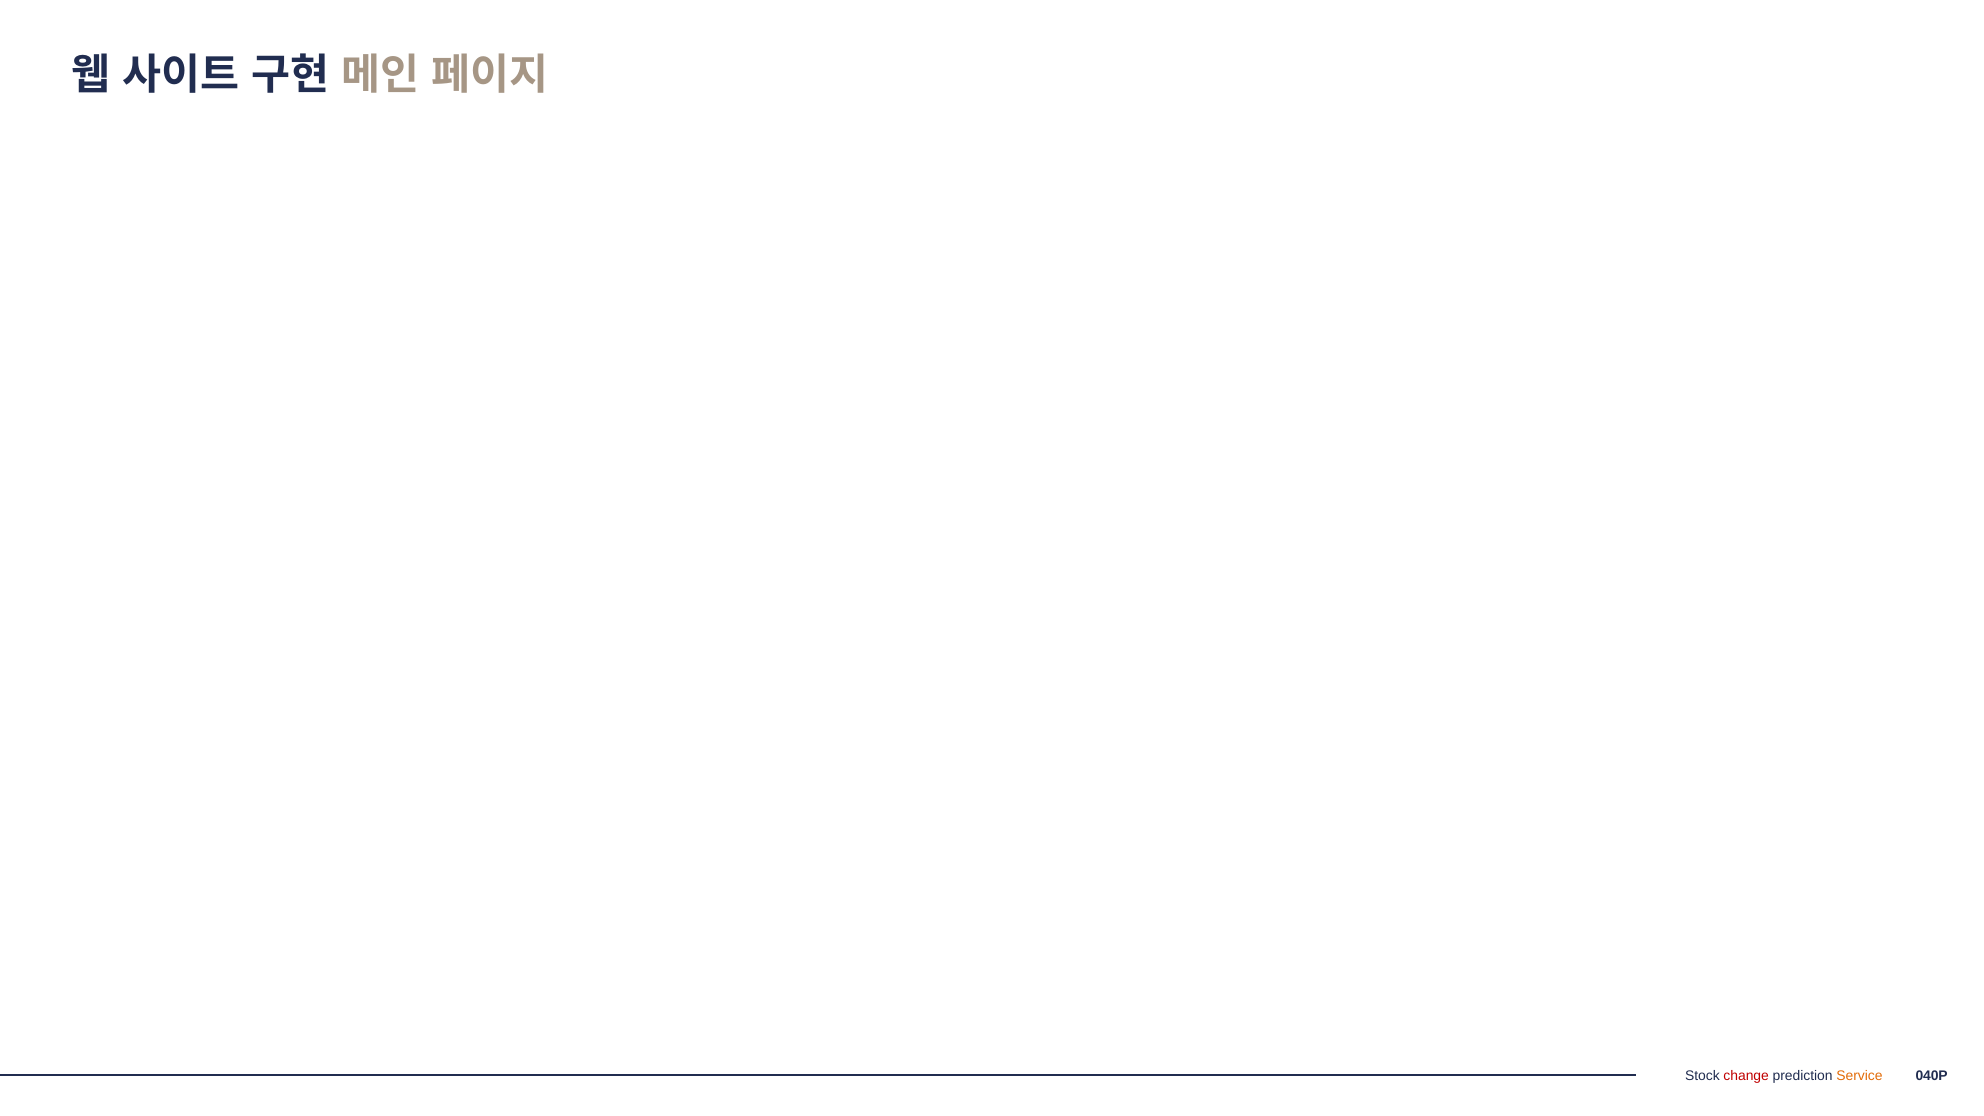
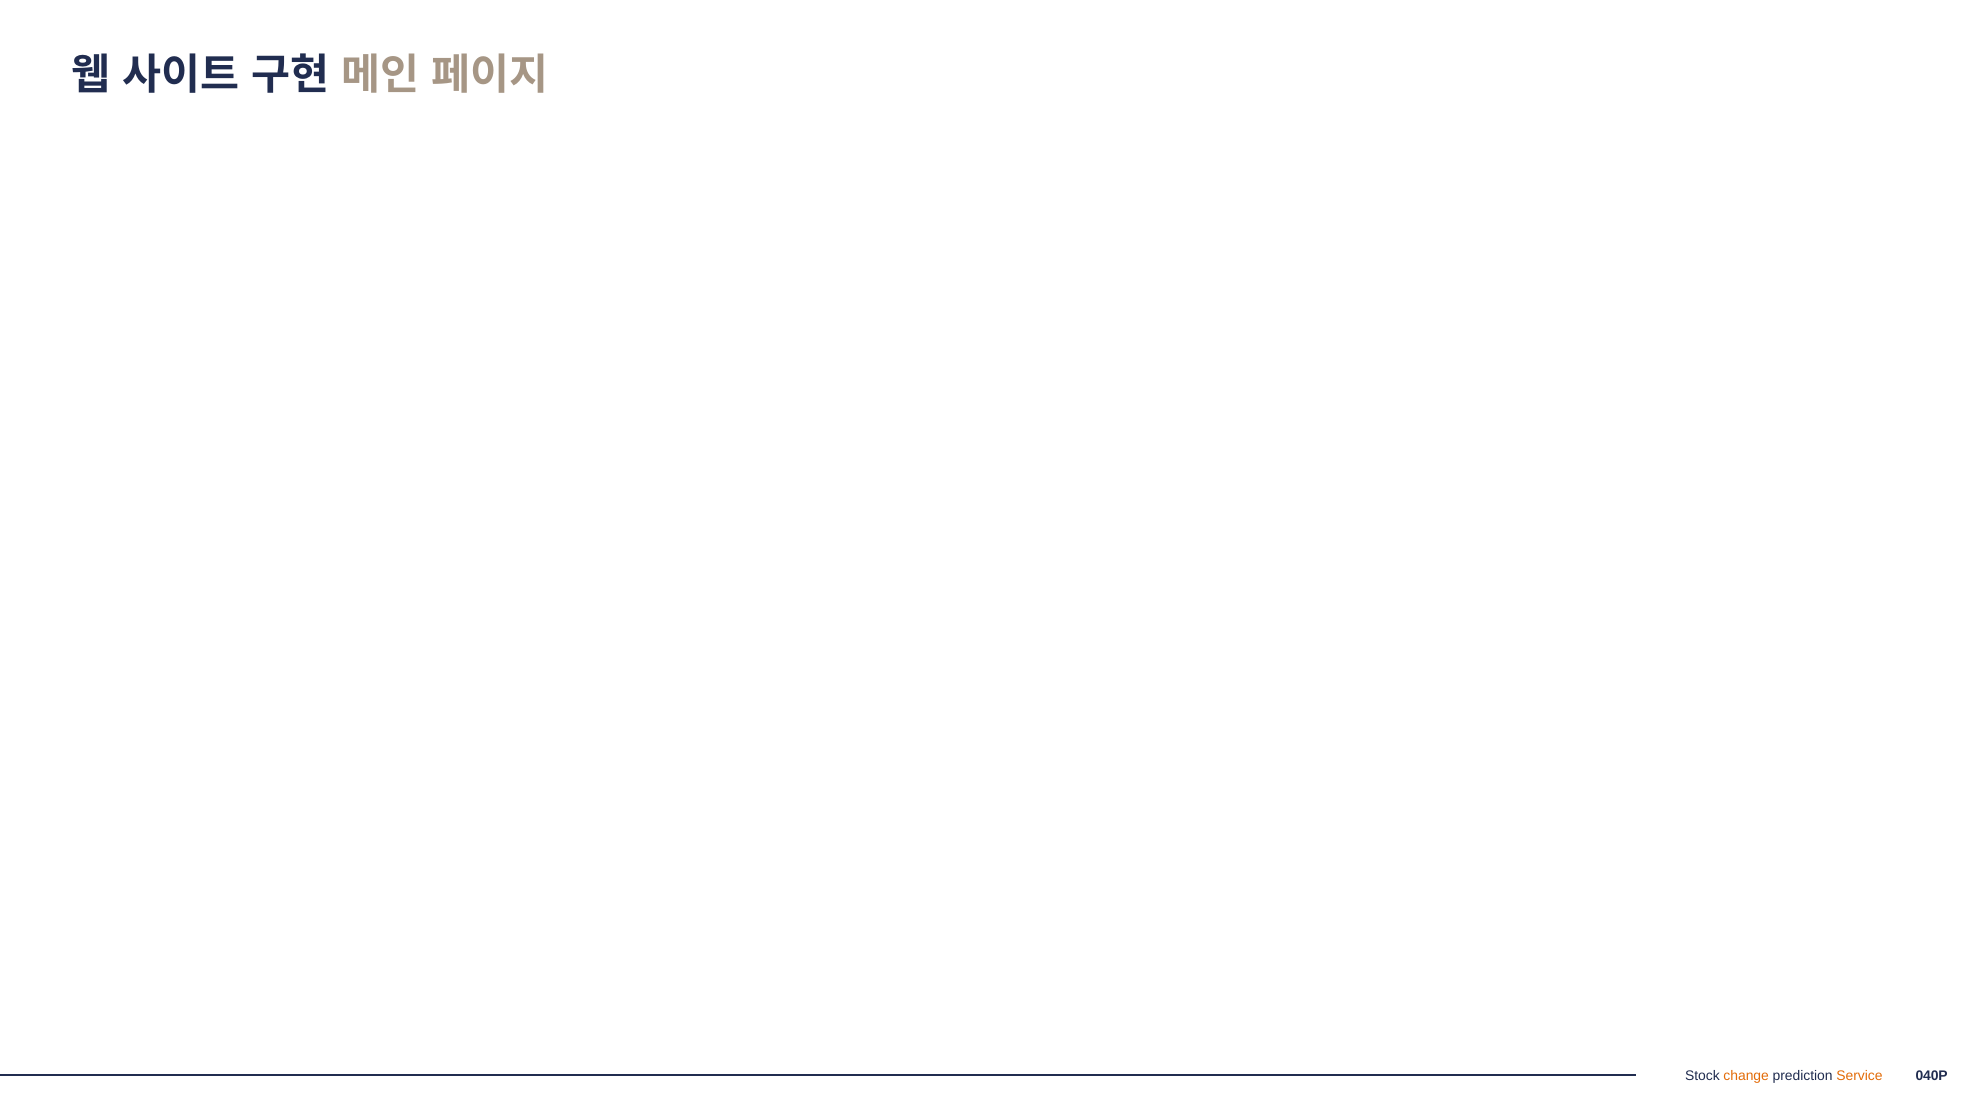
change colour: red -> orange
